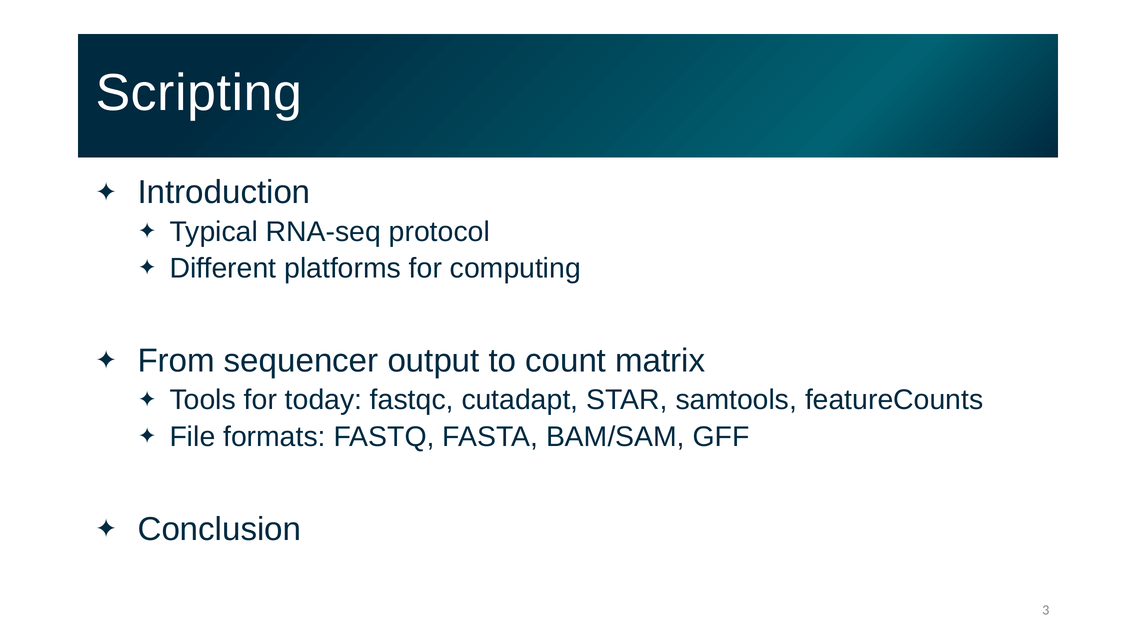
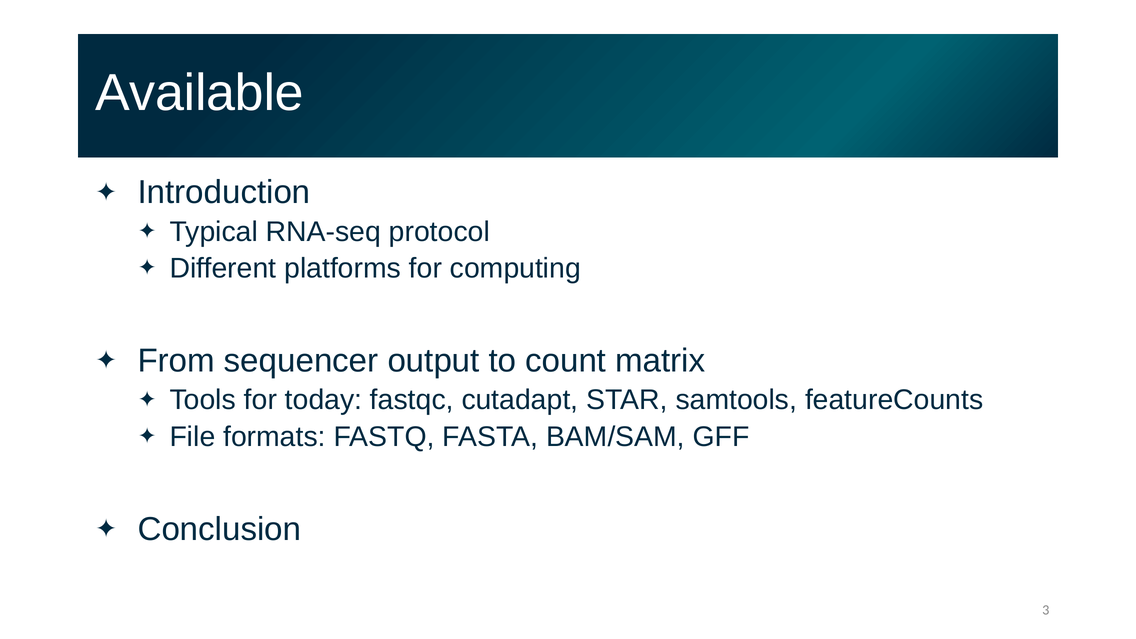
Scripting: Scripting -> Available
